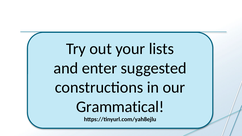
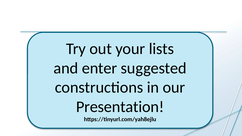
Grammatical: Grammatical -> Presentation
